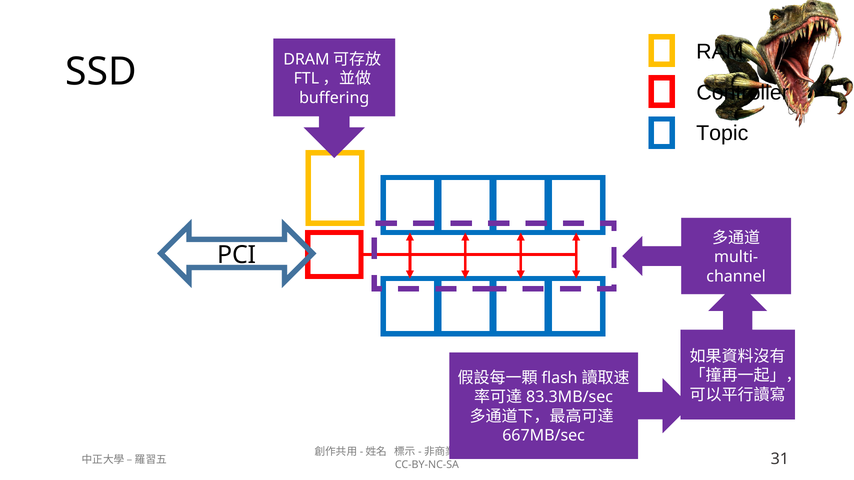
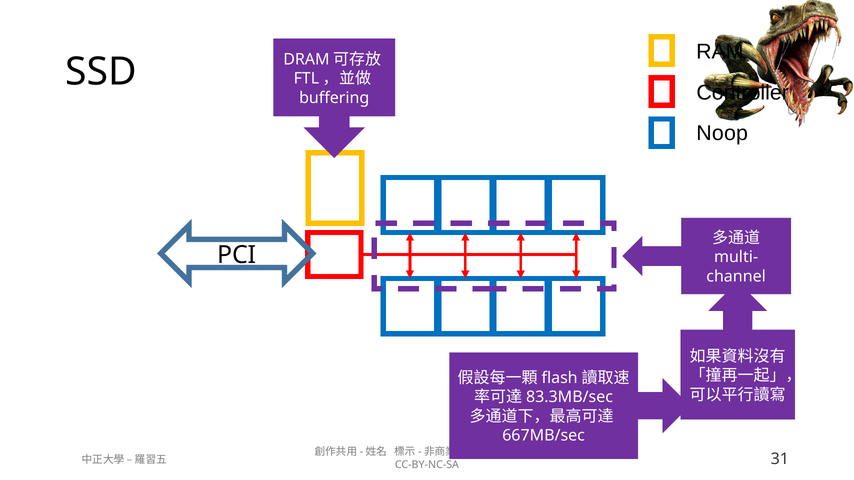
Topic: Topic -> Noop
